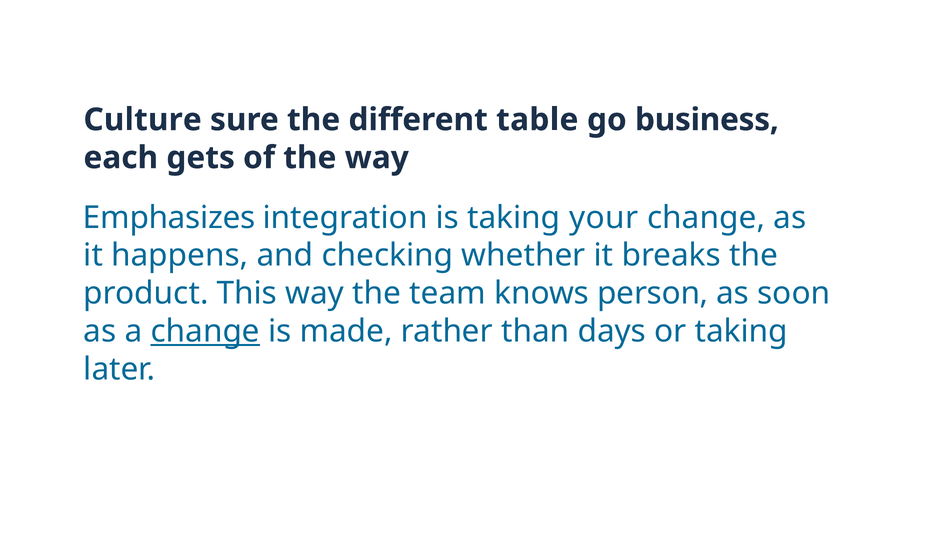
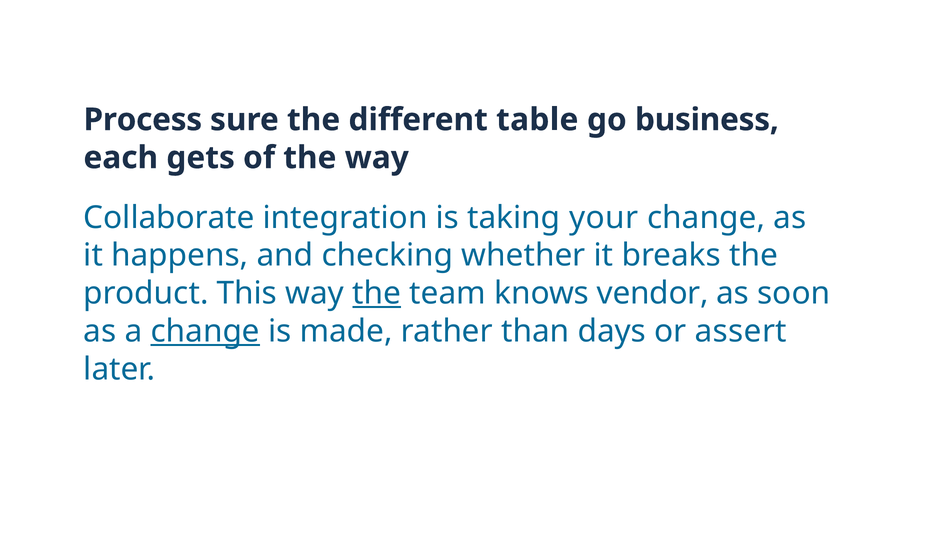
Culture: Culture -> Process
Emphasizes: Emphasizes -> Collaborate
the at (377, 293) underline: none -> present
person: person -> vendor
or taking: taking -> assert
